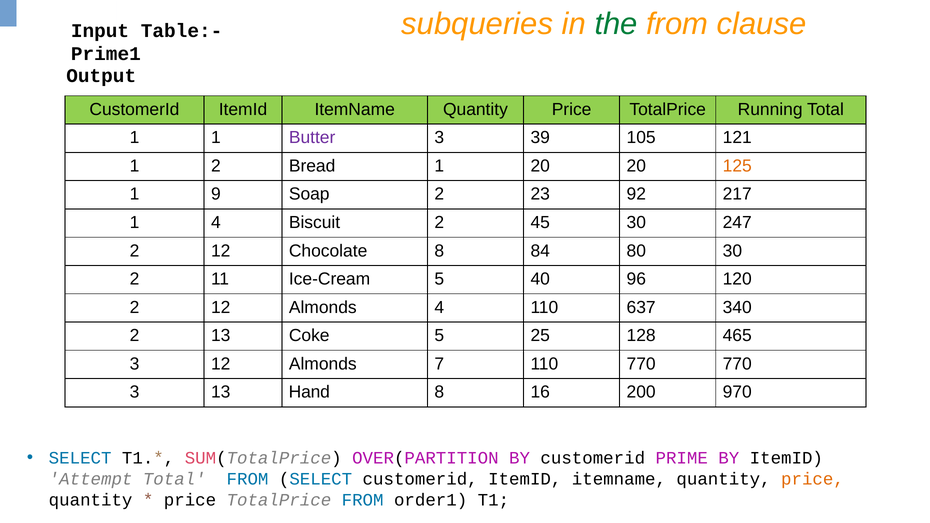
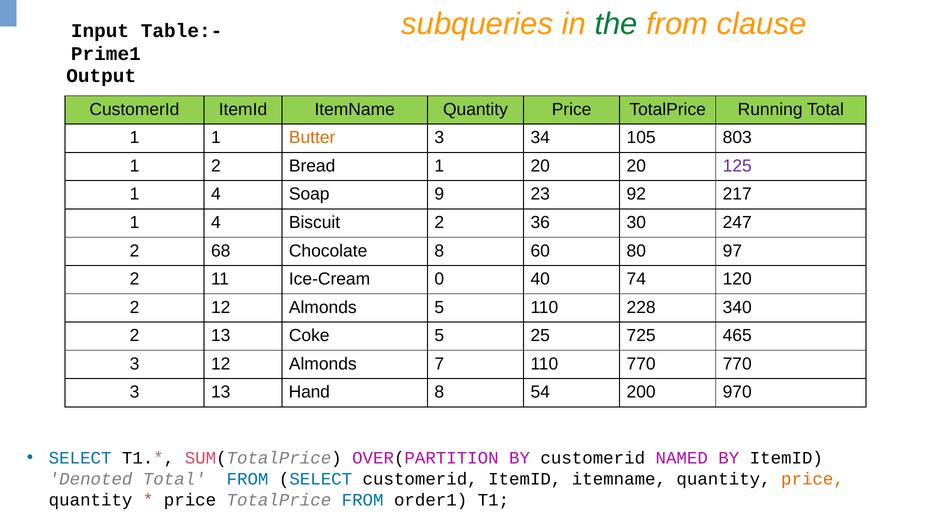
Butter colour: purple -> orange
39: 39 -> 34
121: 121 -> 803
125 colour: orange -> purple
9 at (216, 194): 9 -> 4
Soap 2: 2 -> 9
45: 45 -> 36
12 at (221, 251): 12 -> 68
84: 84 -> 60
80 30: 30 -> 97
Ice-Cream 5: 5 -> 0
96: 96 -> 74
Almonds 4: 4 -> 5
637: 637 -> 228
128: 128 -> 725
16: 16 -> 54
PRIME: PRIME -> NAMED
Attempt: Attempt -> Denoted
